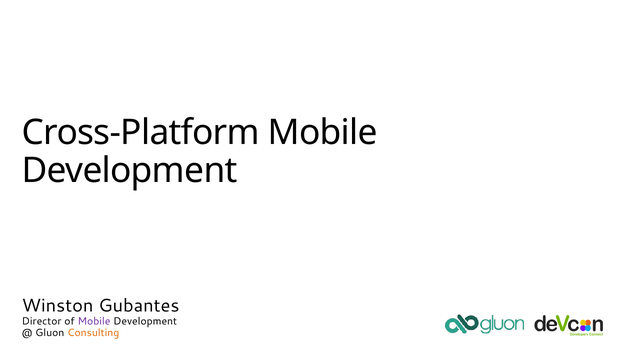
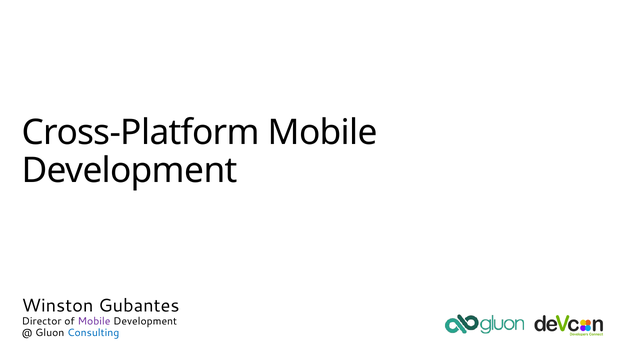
Consulting colour: orange -> blue
